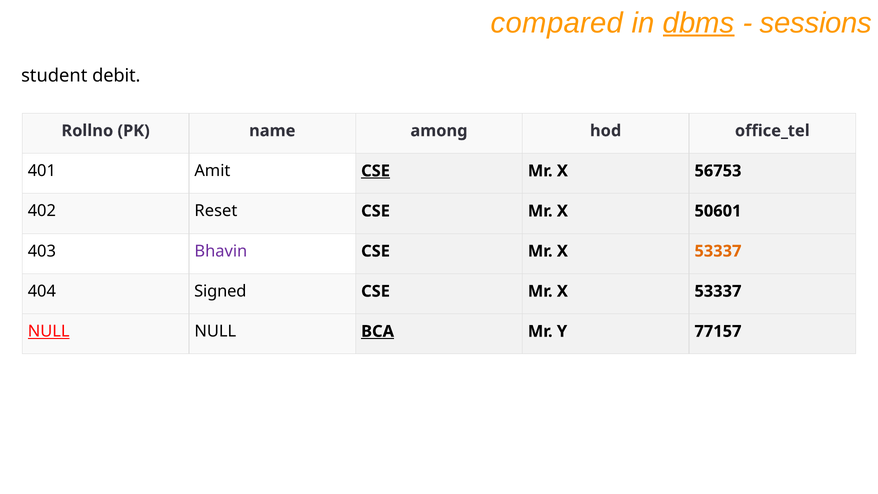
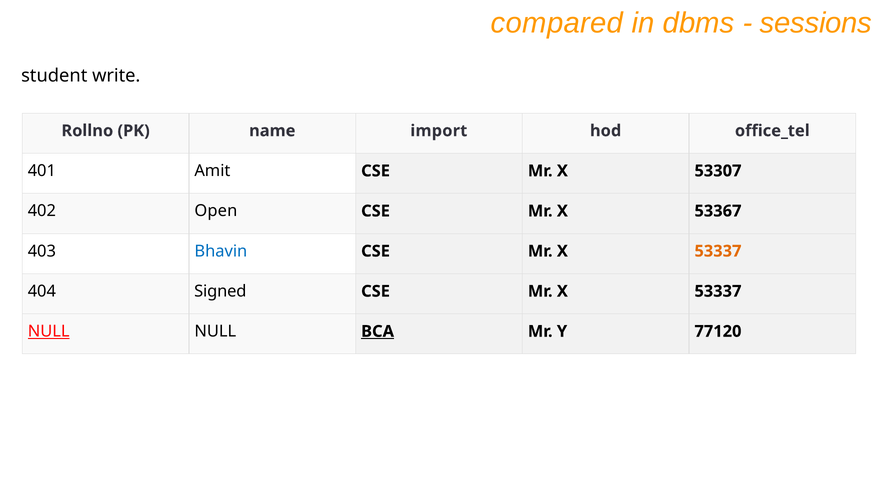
dbms underline: present -> none
debit: debit -> write
among: among -> import
CSE at (376, 171) underline: present -> none
56753: 56753 -> 53307
Reset: Reset -> Open
50601: 50601 -> 53367
Bhavin colour: purple -> blue
77157: 77157 -> 77120
